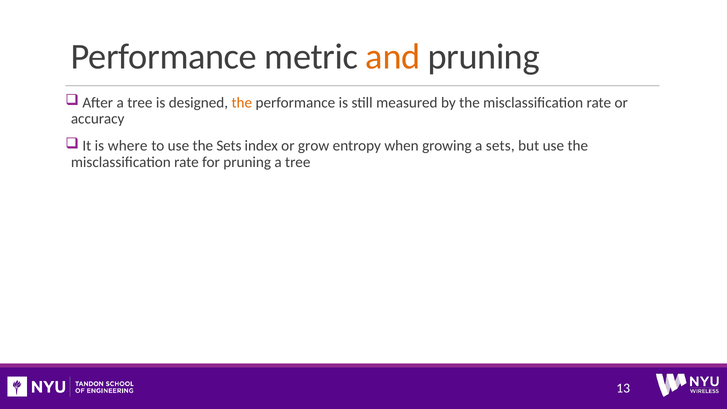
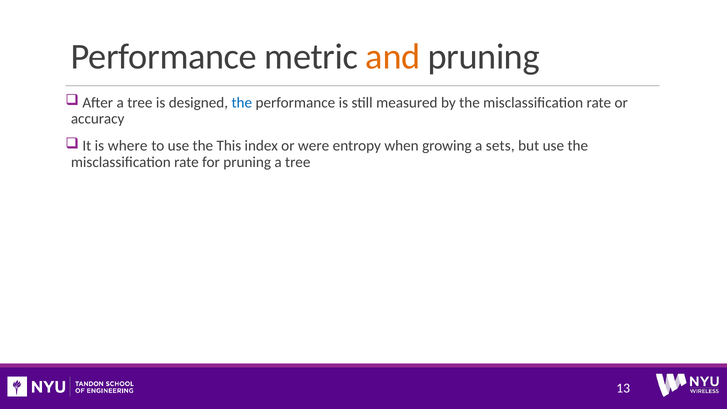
the at (242, 103) colour: orange -> blue
the Sets: Sets -> This
grow: grow -> were
